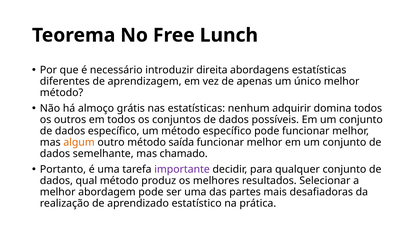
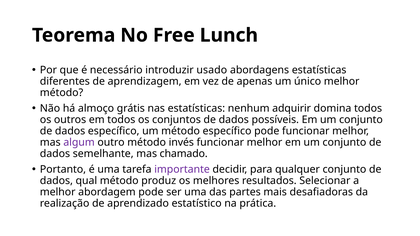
direita: direita -> usado
algum colour: orange -> purple
saída: saída -> invés
